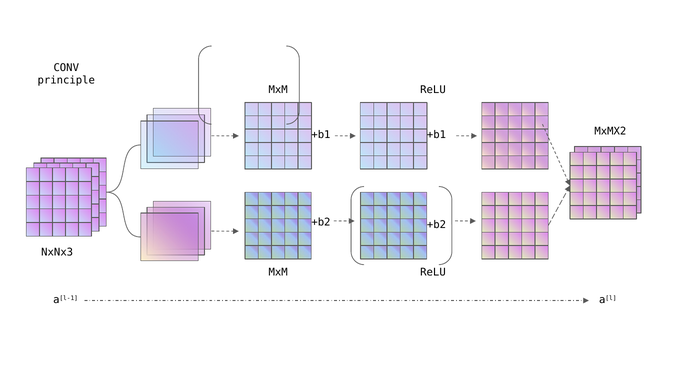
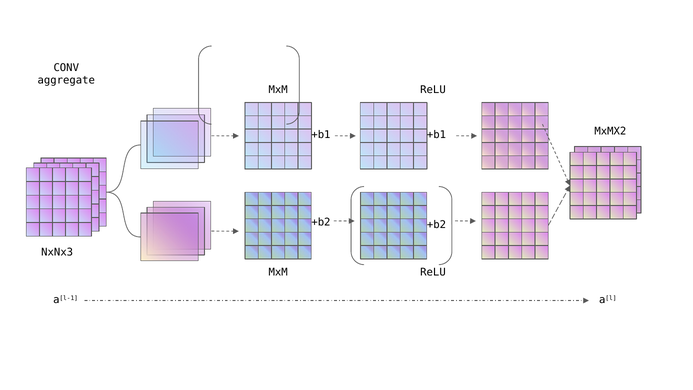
principle: principle -> aggregate
